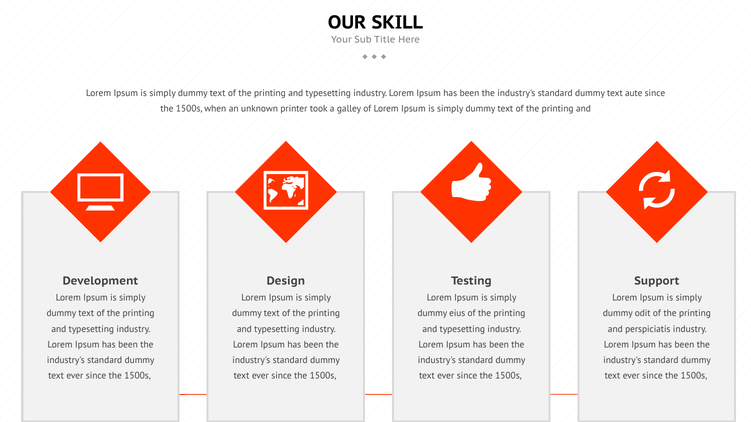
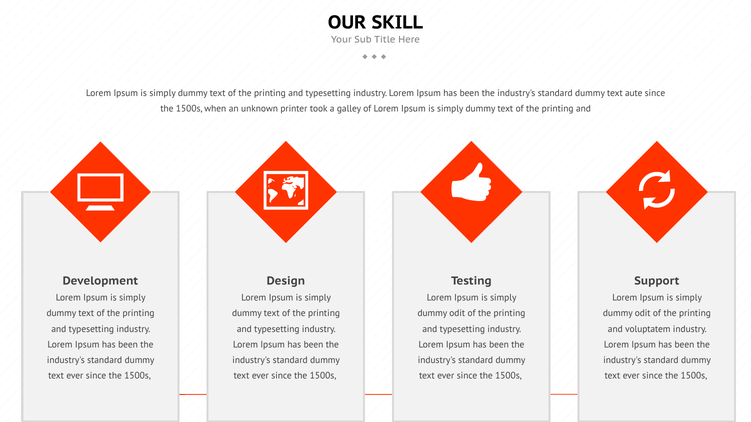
eius at (457, 314): eius -> odit
perspiciatis: perspiciatis -> voluptatem
